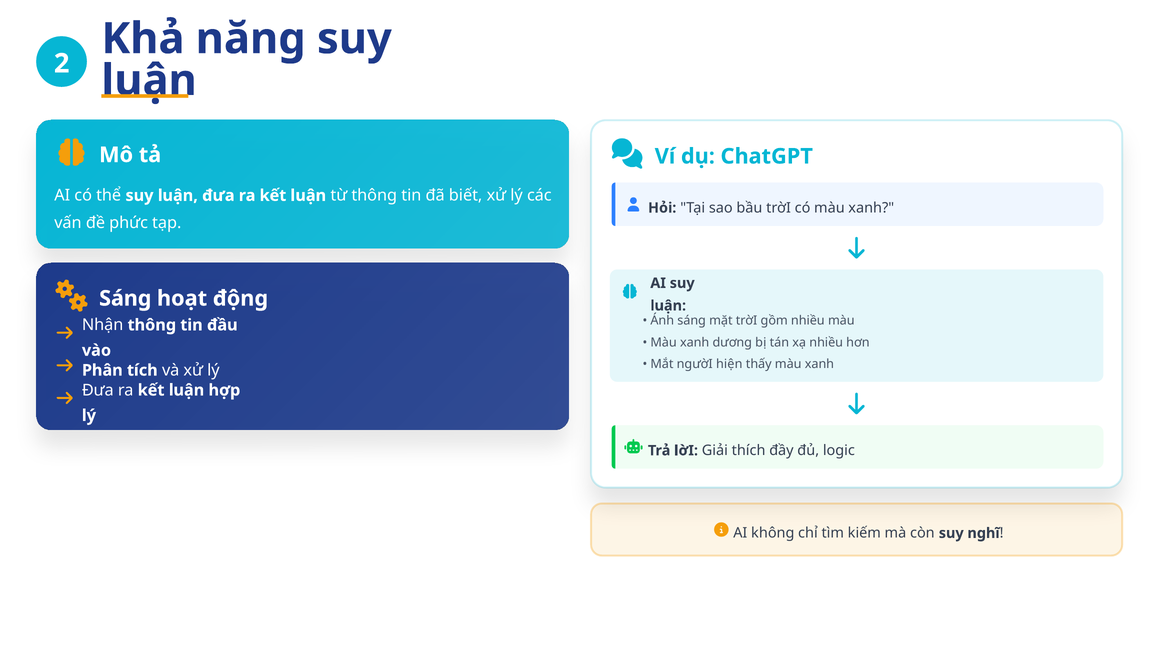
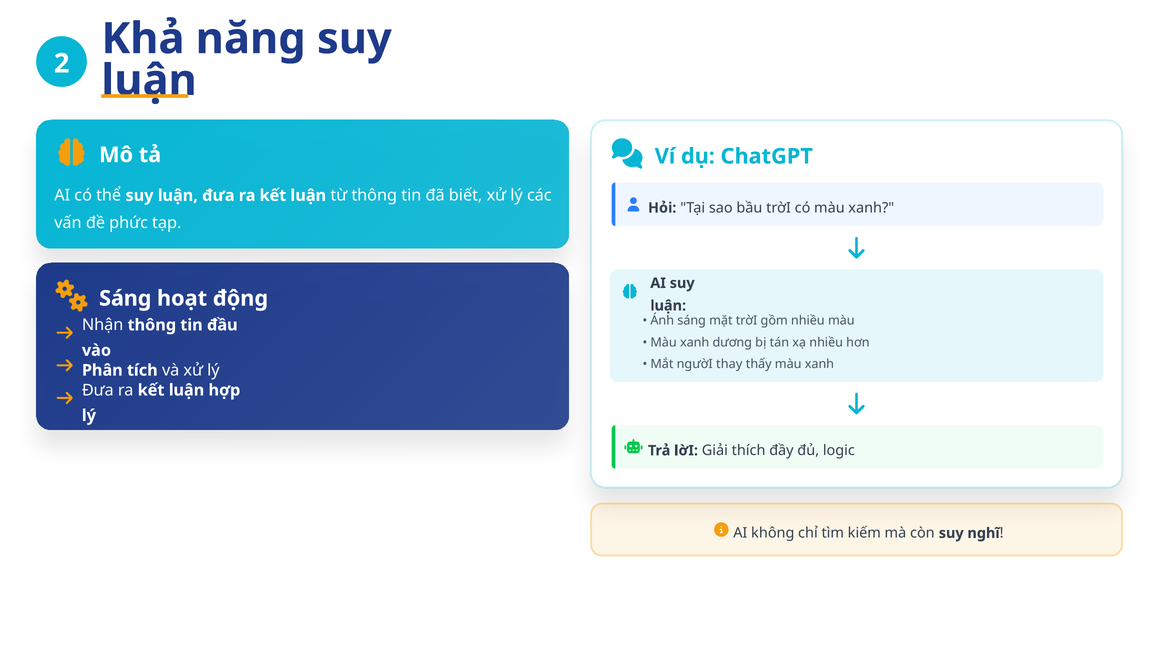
hiện: hiện -> thay
